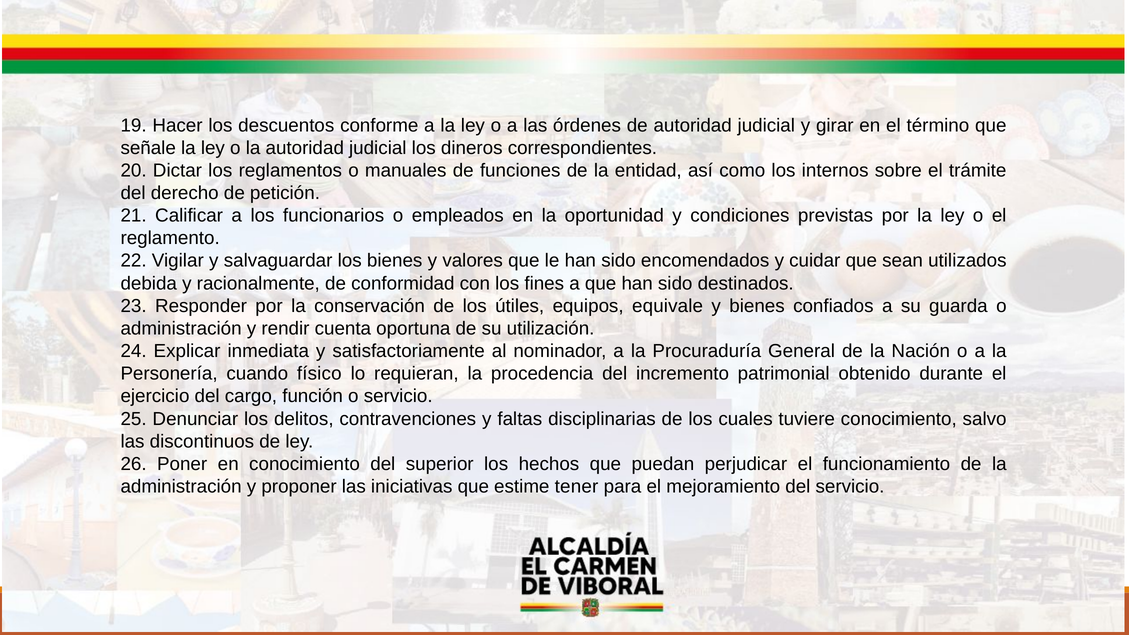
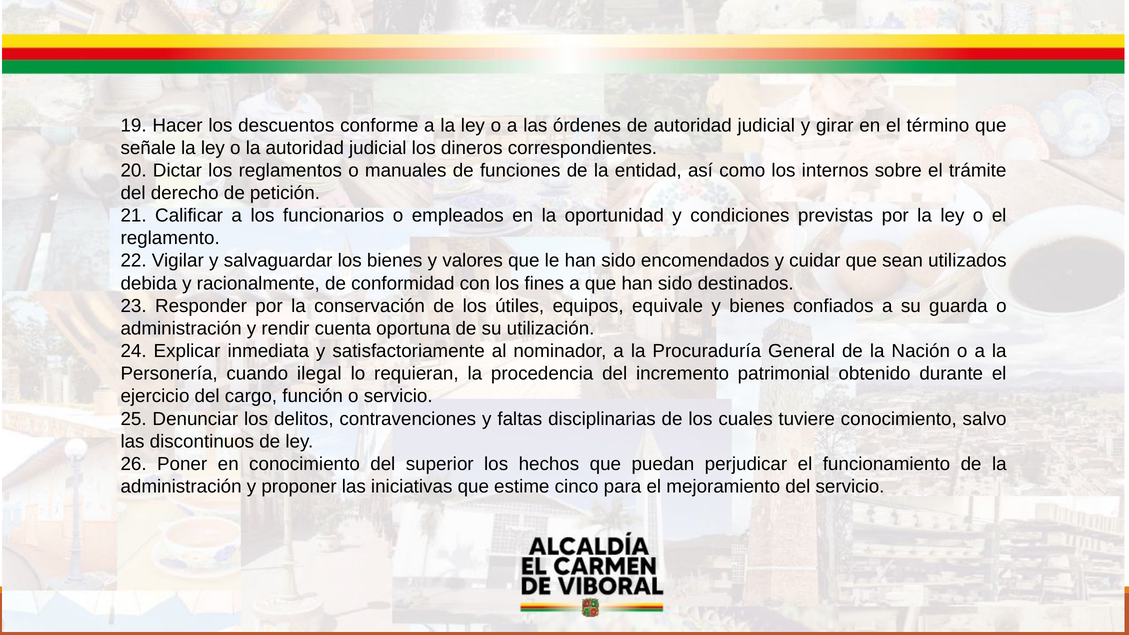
físico: físico -> ilegal
tener: tener -> cinco
